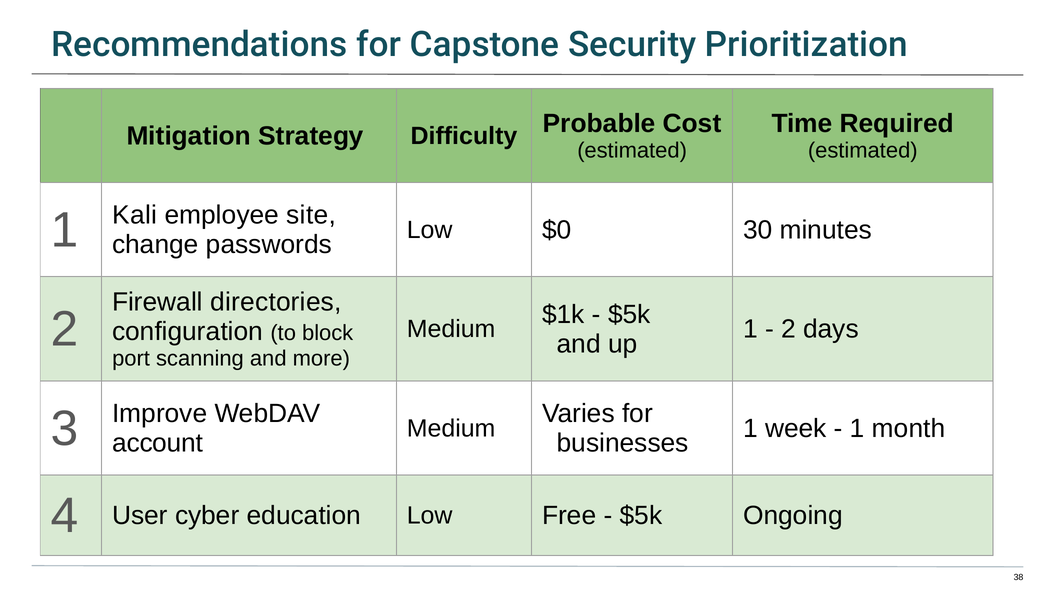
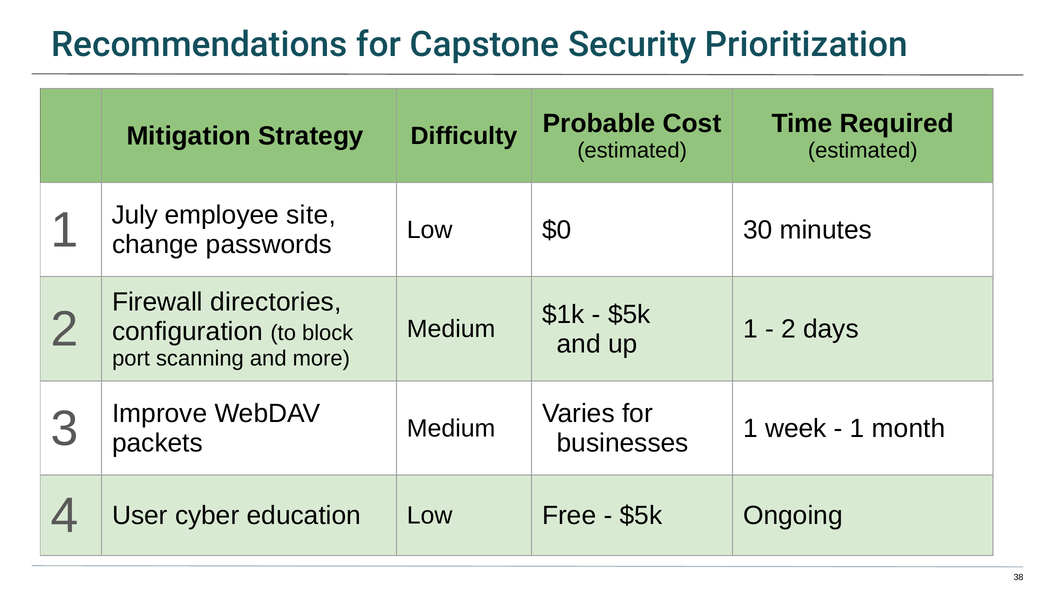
Kali: Kali -> July
account: account -> packets
